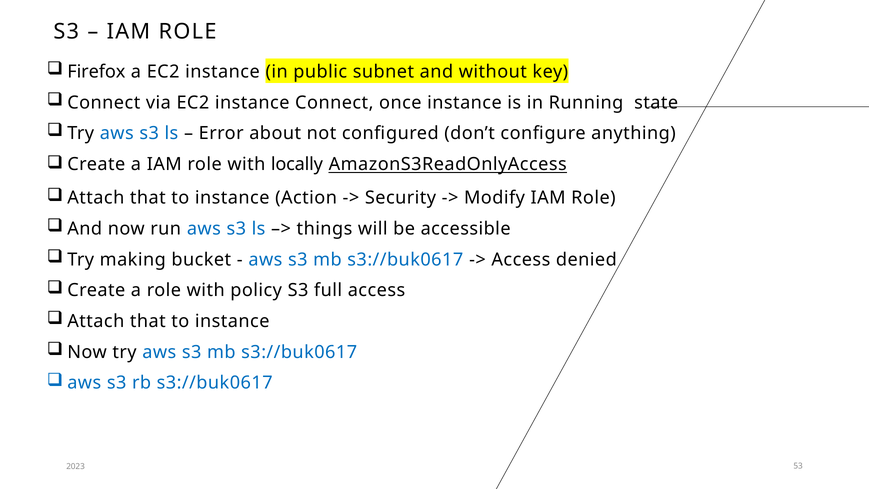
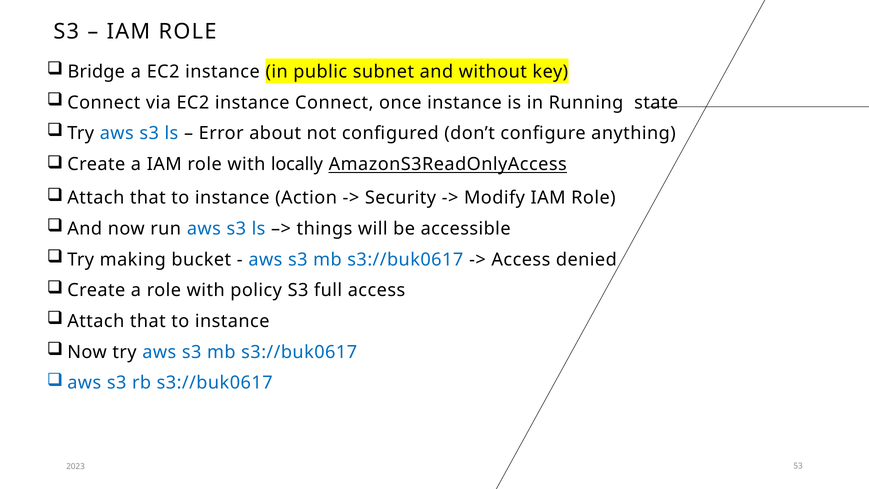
Firefox: Firefox -> Bridge
